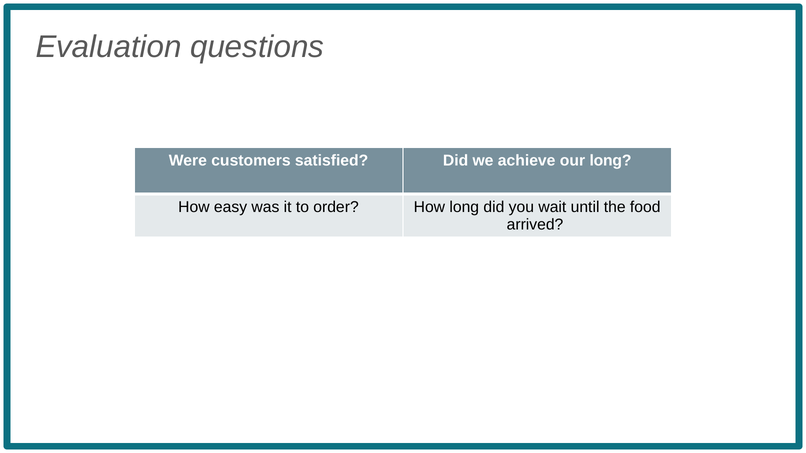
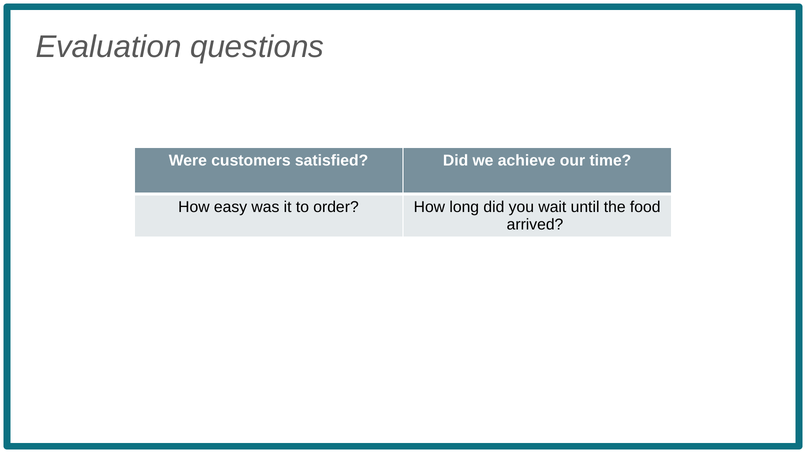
our long: long -> time
